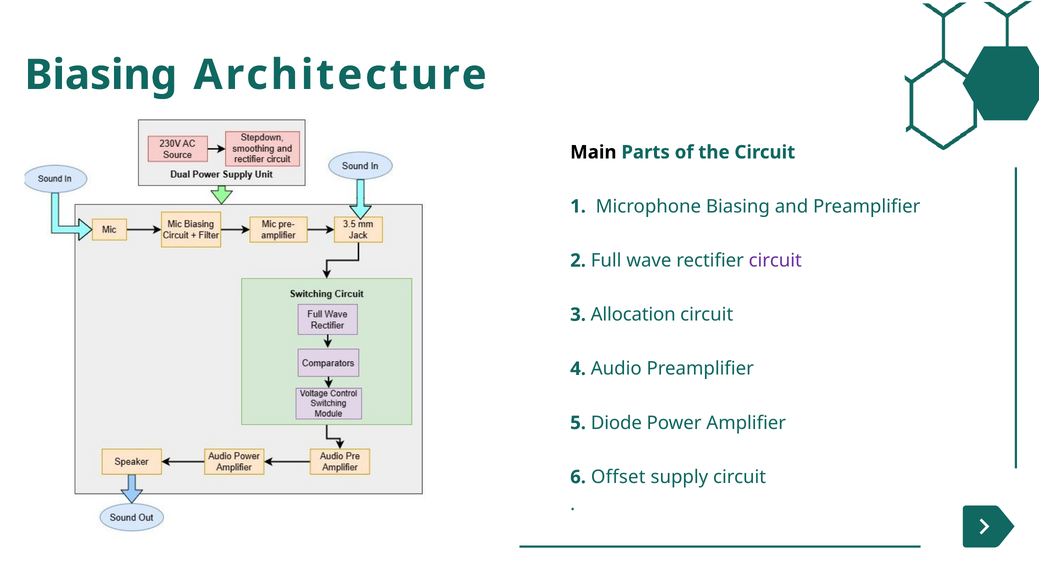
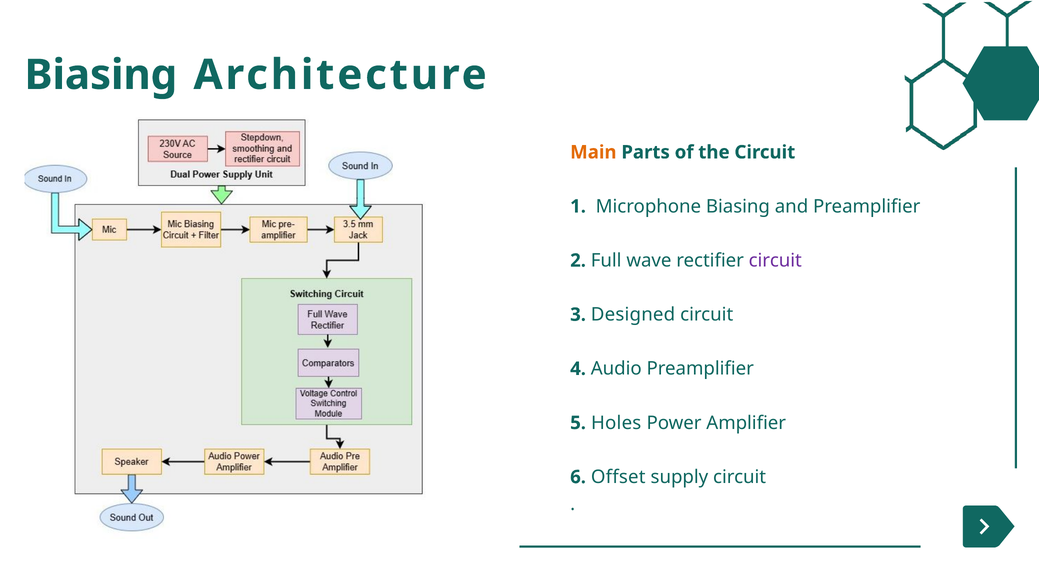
Main colour: black -> orange
Allocation: Allocation -> Designed
Diode: Diode -> Holes
